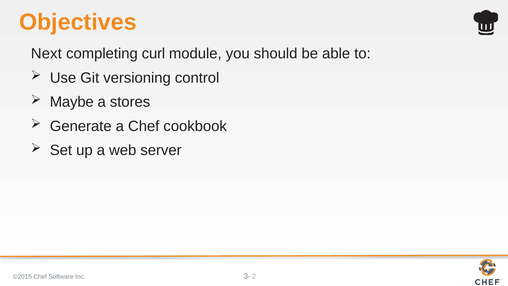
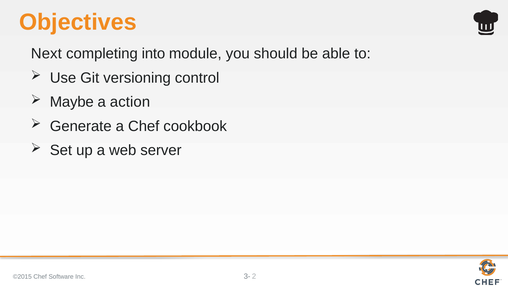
curl: curl -> into
stores: stores -> action
